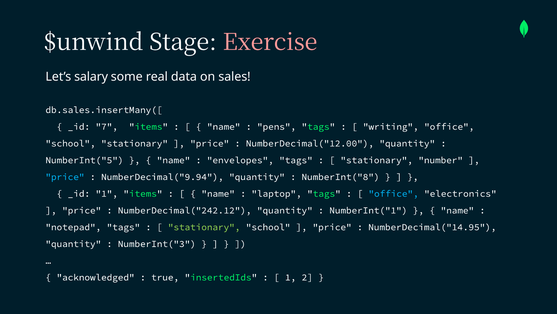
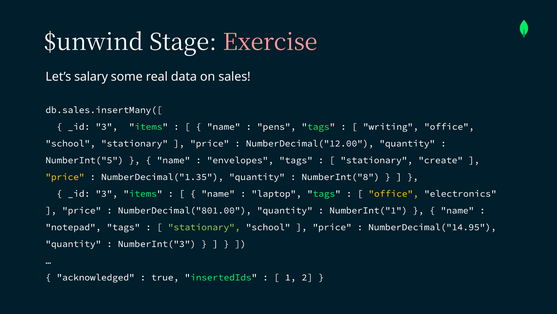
7 at (107, 126): 7 -> 3
number: number -> create
price at (65, 177) colour: light blue -> yellow
NumberDecimal("9.94: NumberDecimal("9.94 -> NumberDecimal("1.35
1 at (107, 193): 1 -> 3
office at (394, 193) colour: light blue -> yellow
NumberDecimal("242.12: NumberDecimal("242.12 -> NumberDecimal("801.00
